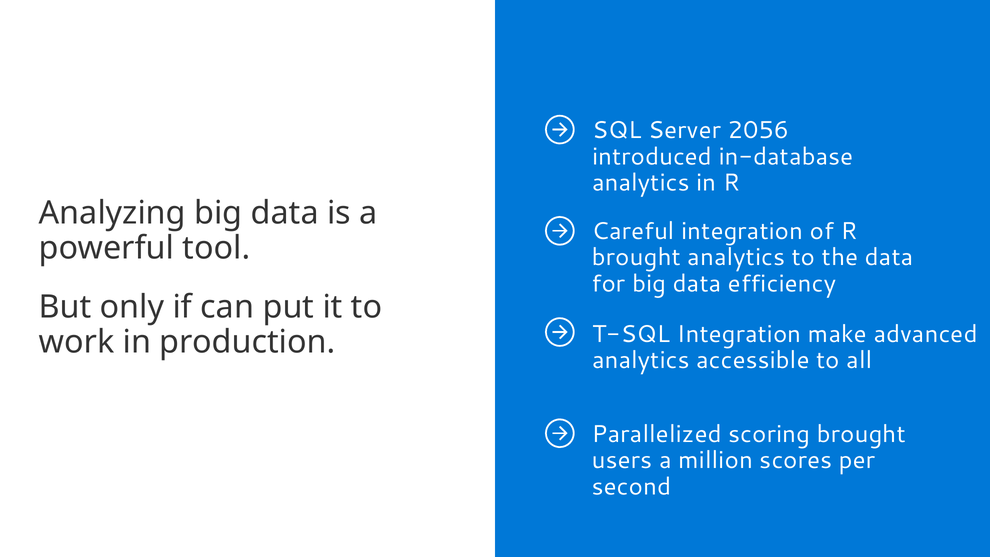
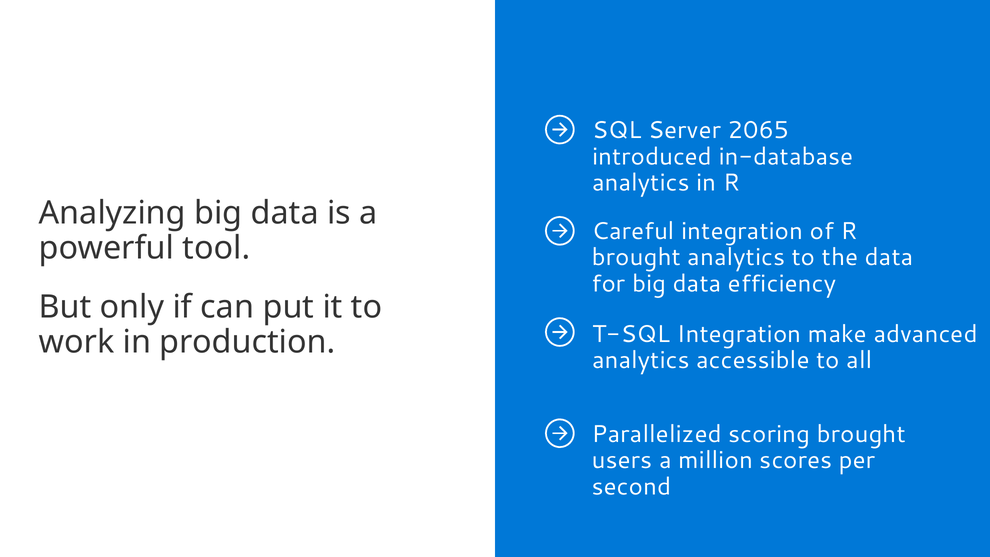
2056: 2056 -> 2065
